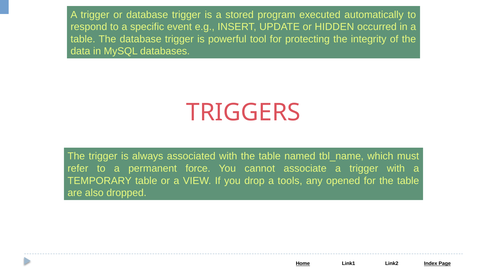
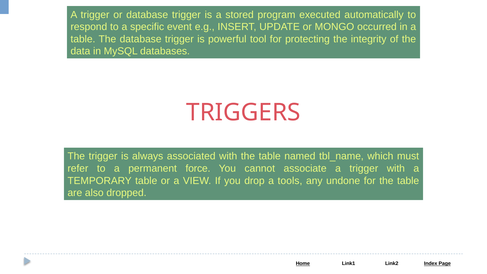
HIDDEN: HIDDEN -> MONGO
opened: opened -> undone
